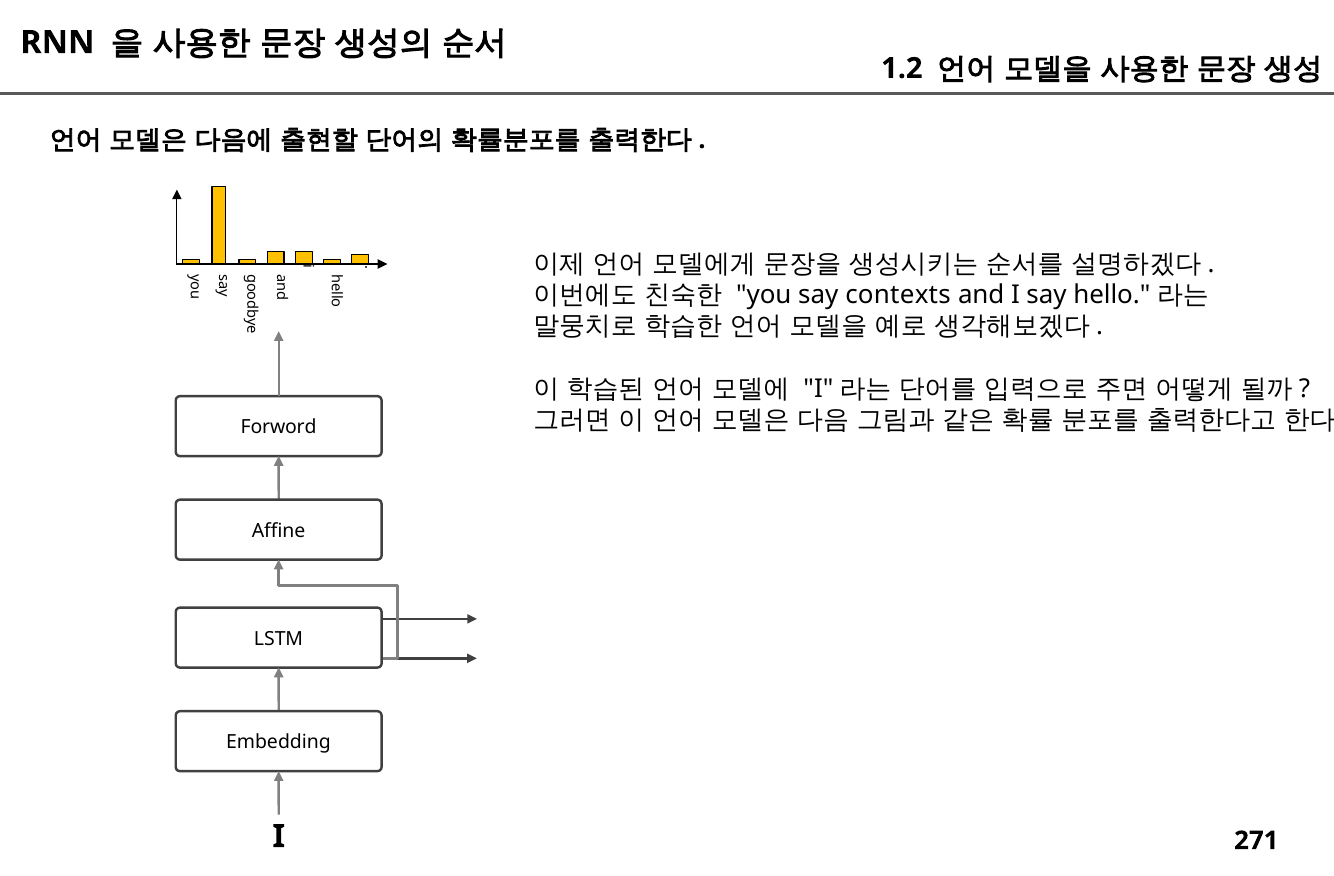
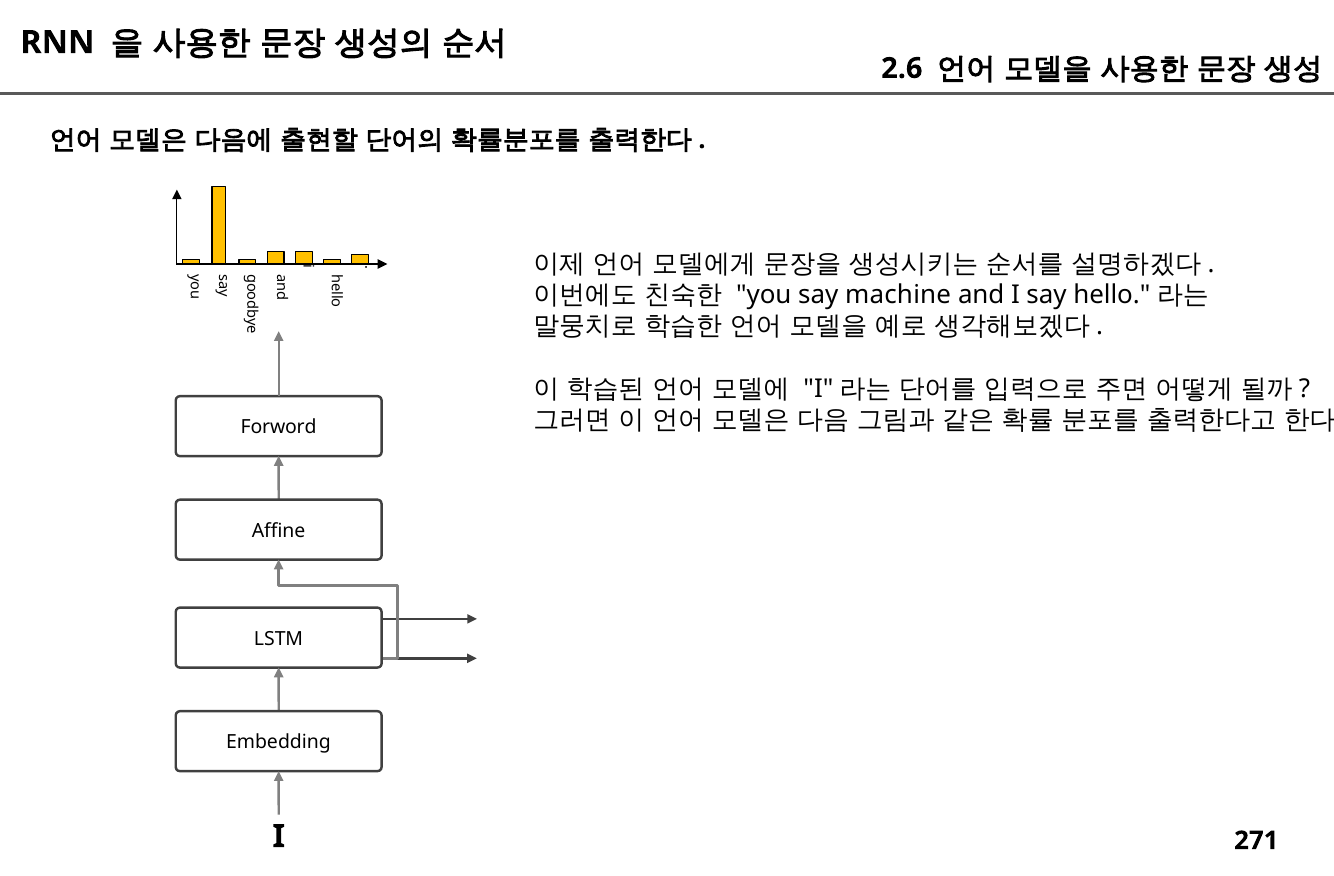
1.2: 1.2 -> 2.6
contexts: contexts -> machine
